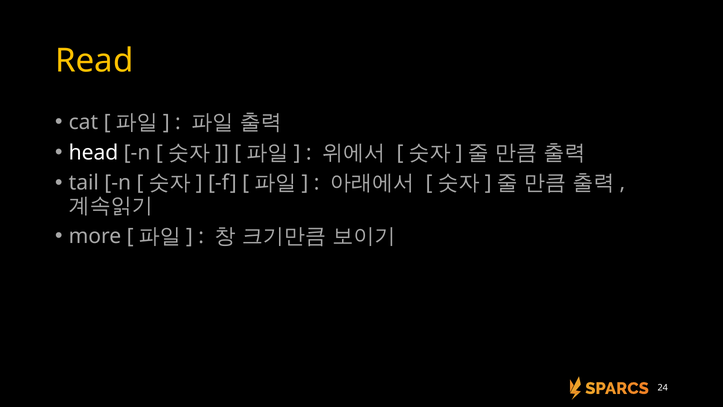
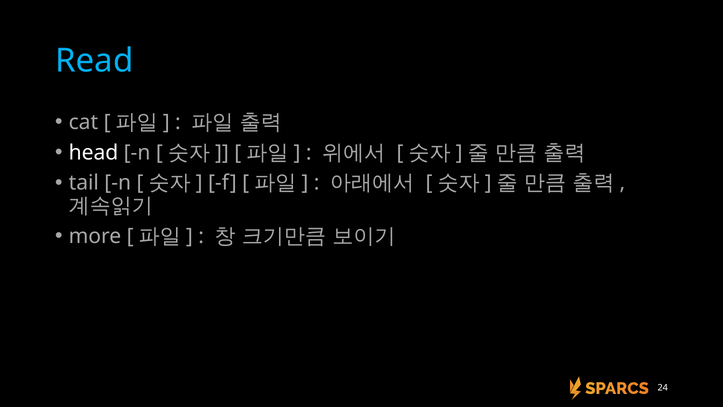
Read colour: yellow -> light blue
